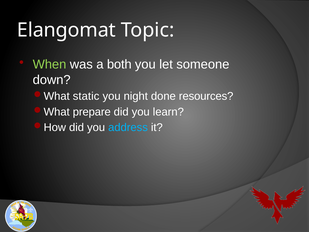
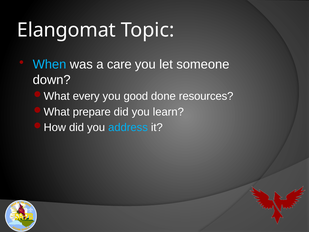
When colour: light green -> light blue
both: both -> care
static: static -> every
night: night -> good
